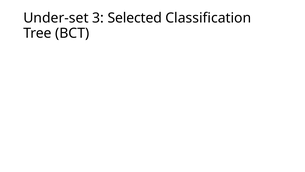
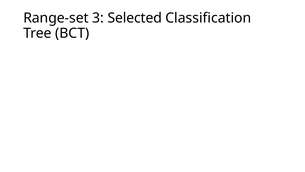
Under-set: Under-set -> Range-set
